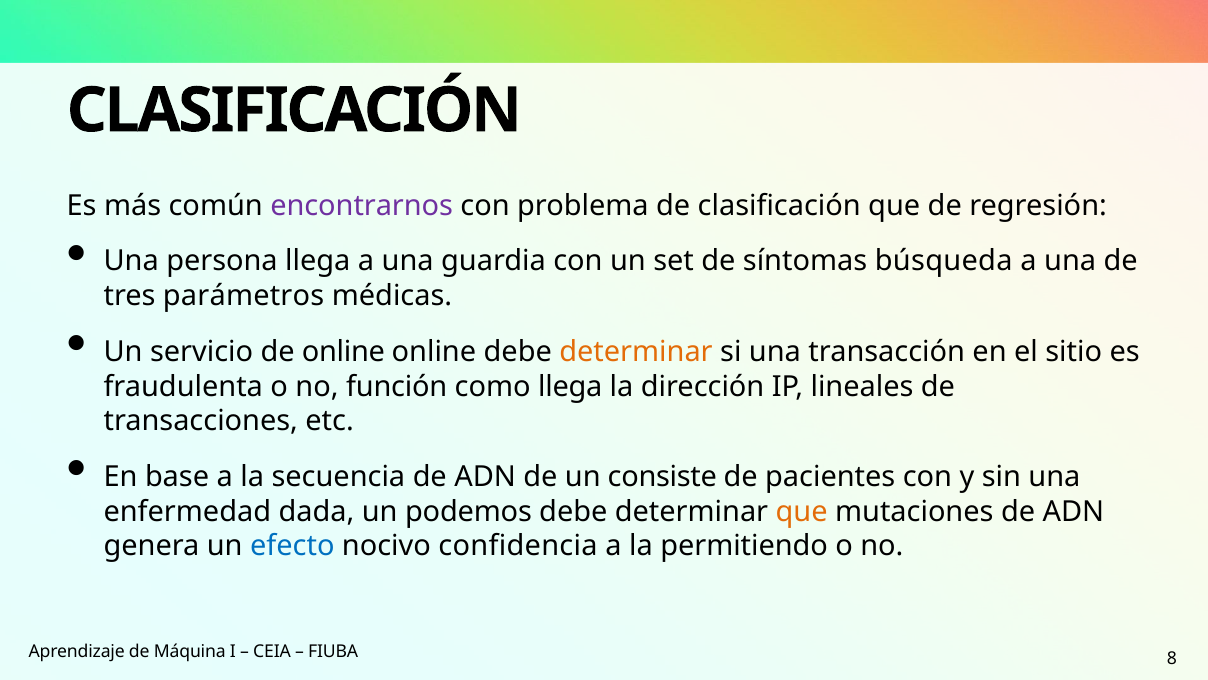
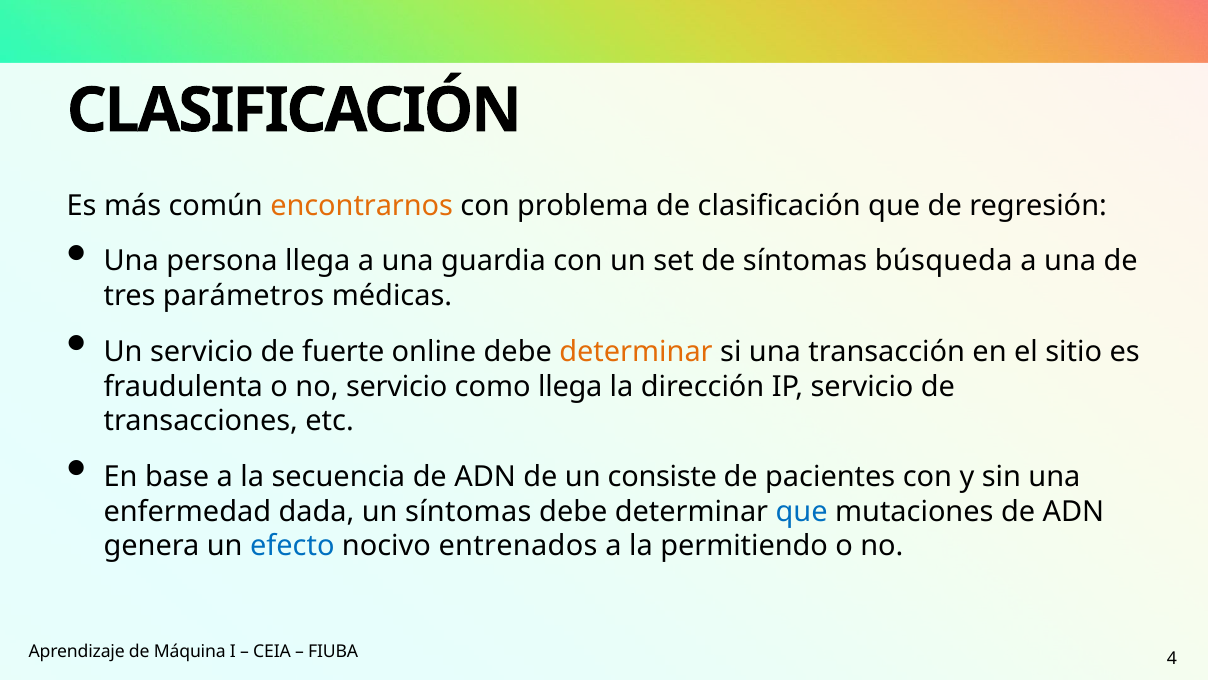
encontrarnos colour: purple -> orange
de online: online -> fuerte
no función: función -> servicio
IP lineales: lineales -> servicio
un podemos: podemos -> síntomas
que at (802, 511) colour: orange -> blue
confidencia: confidencia -> entrenados
8: 8 -> 4
